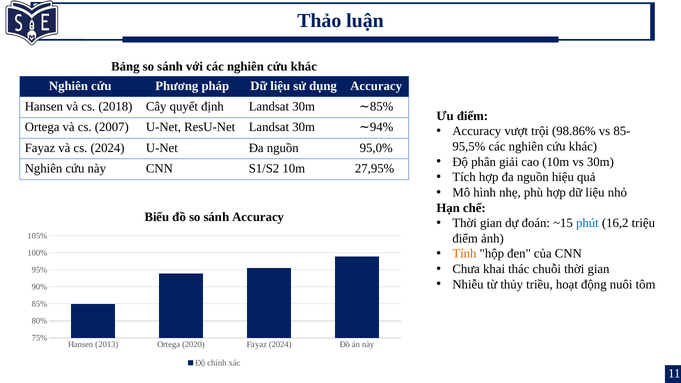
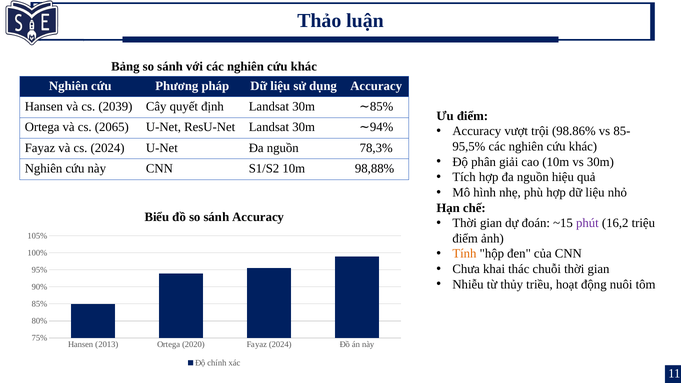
2018: 2018 -> 2039
2007: 2007 -> 2065
95,0%: 95,0% -> 78,3%
27,95%: 27,95% -> 98,88%
phút colour: blue -> purple
